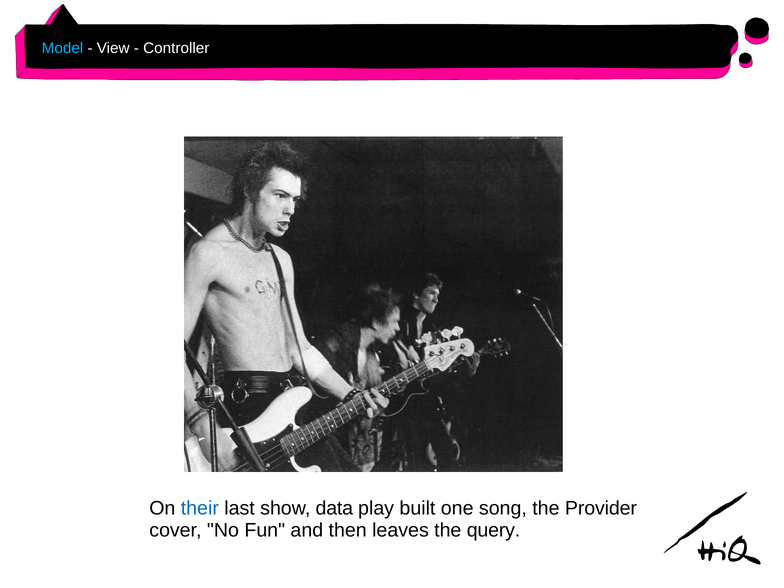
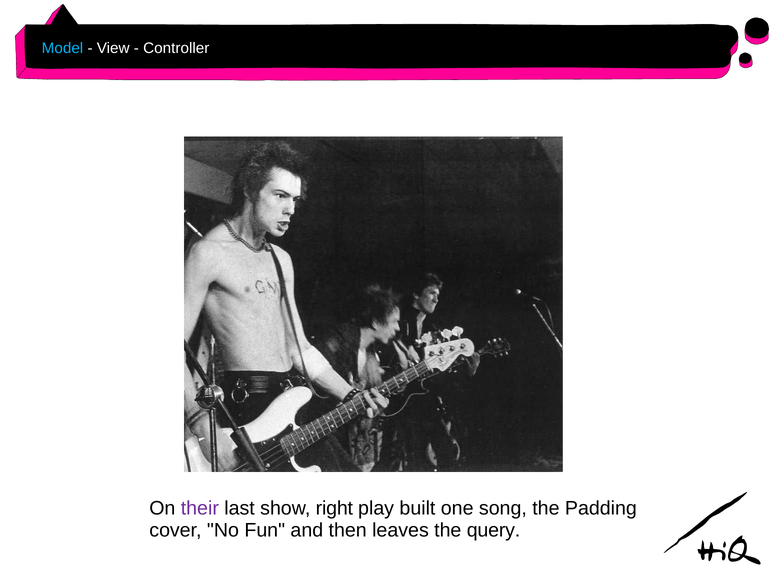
their colour: blue -> purple
data: data -> right
Provider: Provider -> Padding
